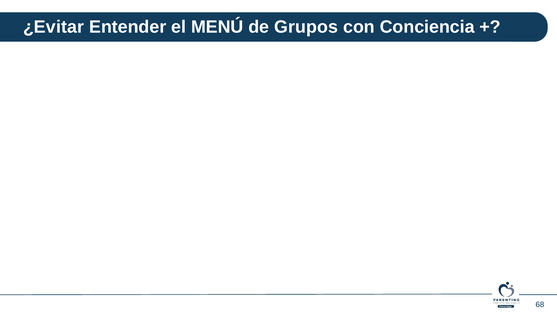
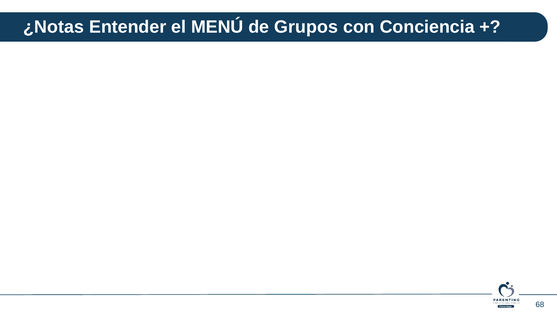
¿Evitar: ¿Evitar -> ¿Notas
